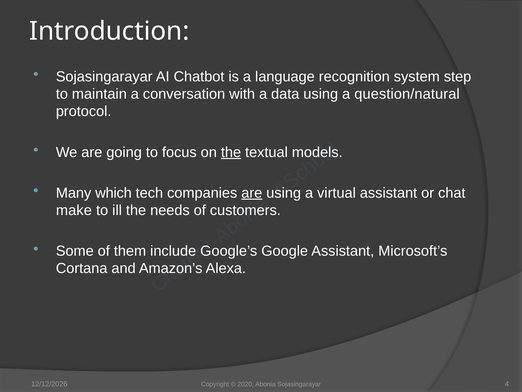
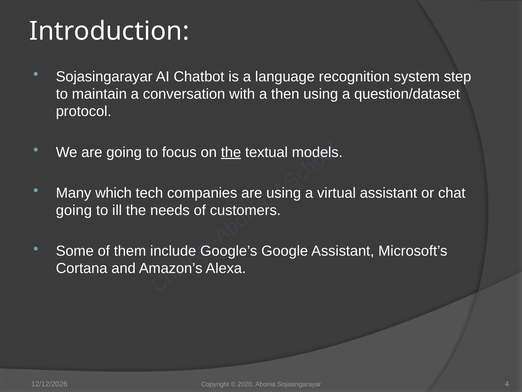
data: data -> then
question/natural: question/natural -> question/dataset
are at (252, 193) underline: present -> none
make at (74, 210): make -> going
